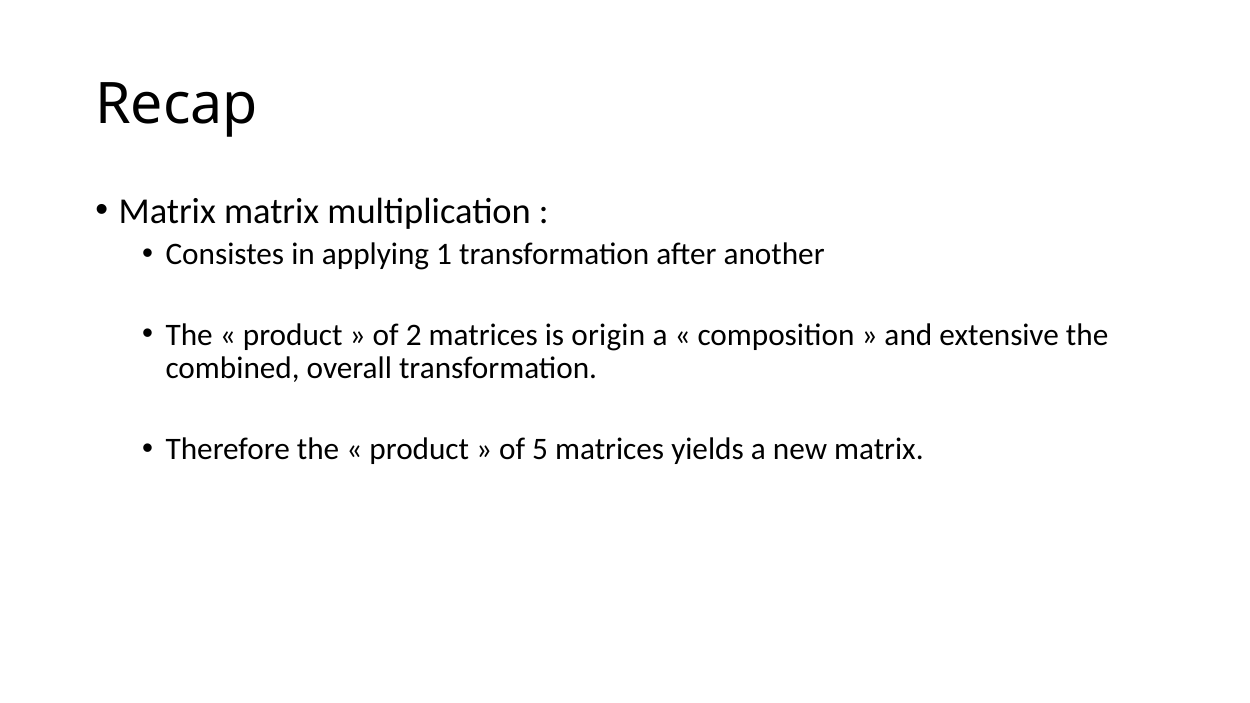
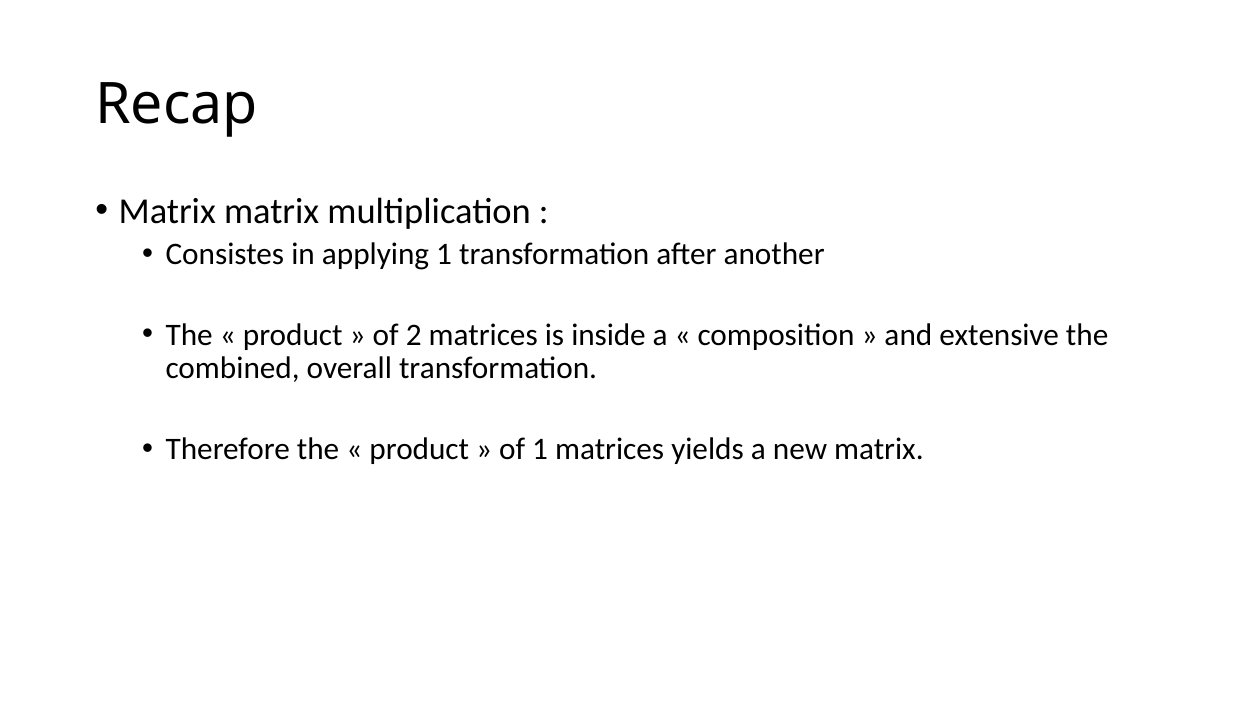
origin: origin -> inside
of 5: 5 -> 1
